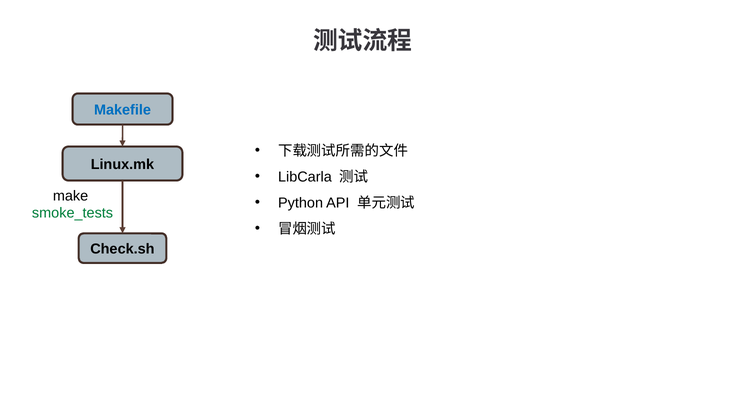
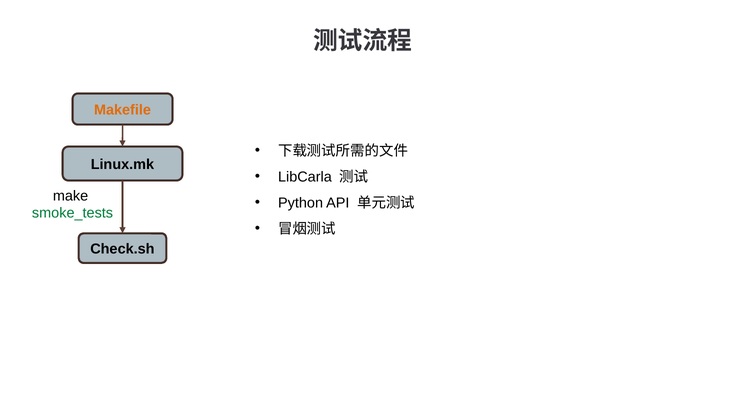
Makefile colour: blue -> orange
